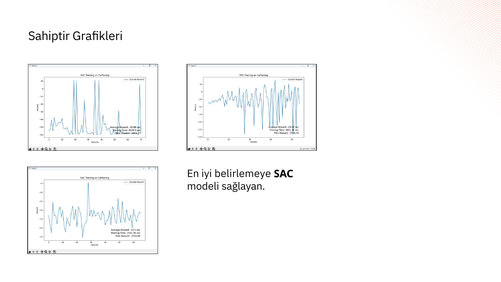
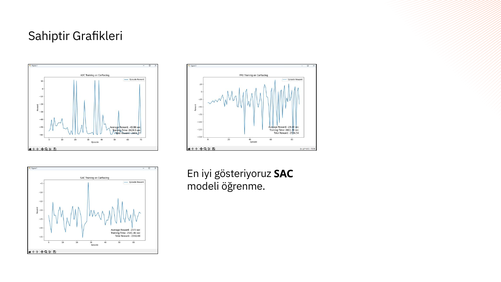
belirlemeye: belirlemeye -> gösteriyoruz
sağlayan: sağlayan -> öğrenme
